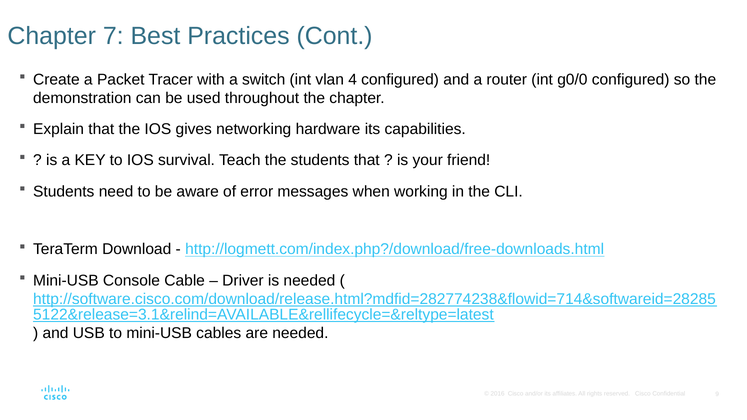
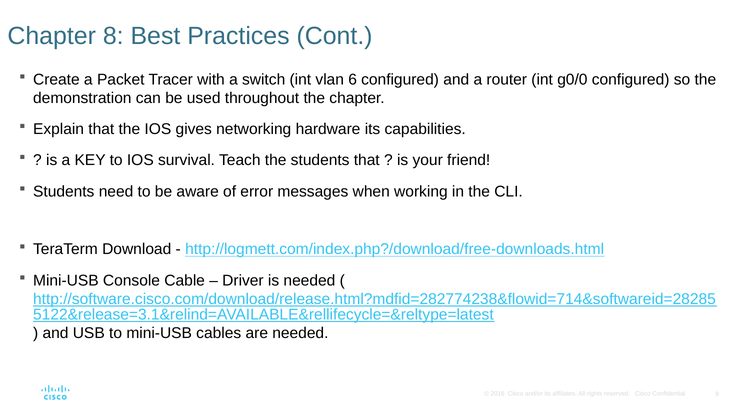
7: 7 -> 8
4: 4 -> 6
